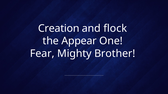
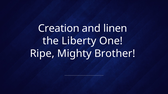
flock: flock -> linen
Appear: Appear -> Liberty
Fear: Fear -> Ripe
